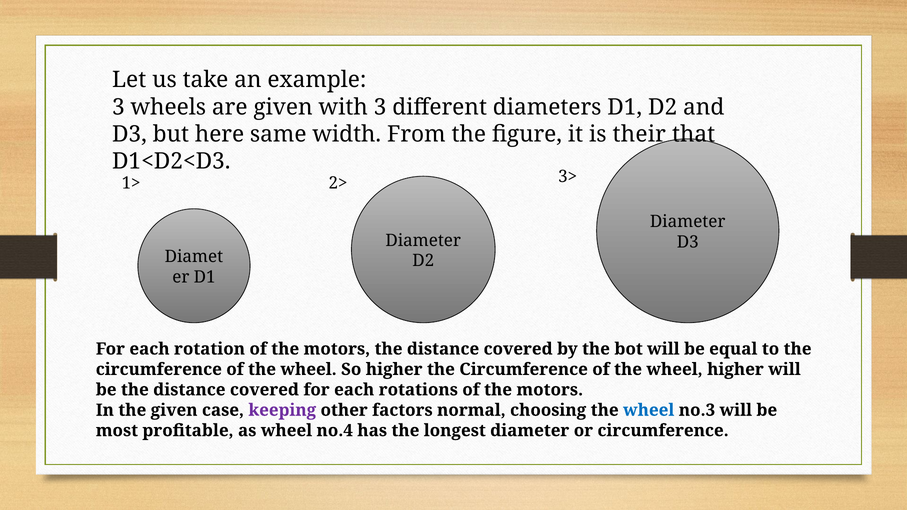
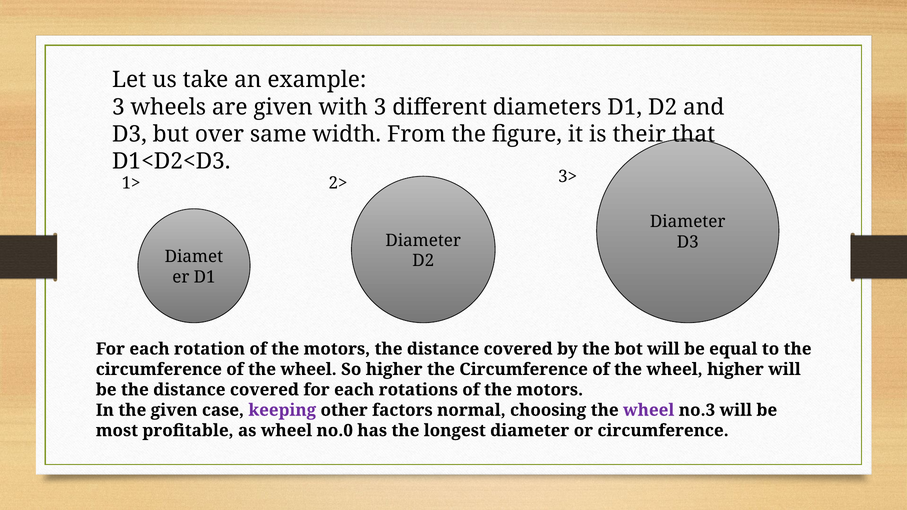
here: here -> over
wheel at (649, 410) colour: blue -> purple
no.4: no.4 -> no.0
